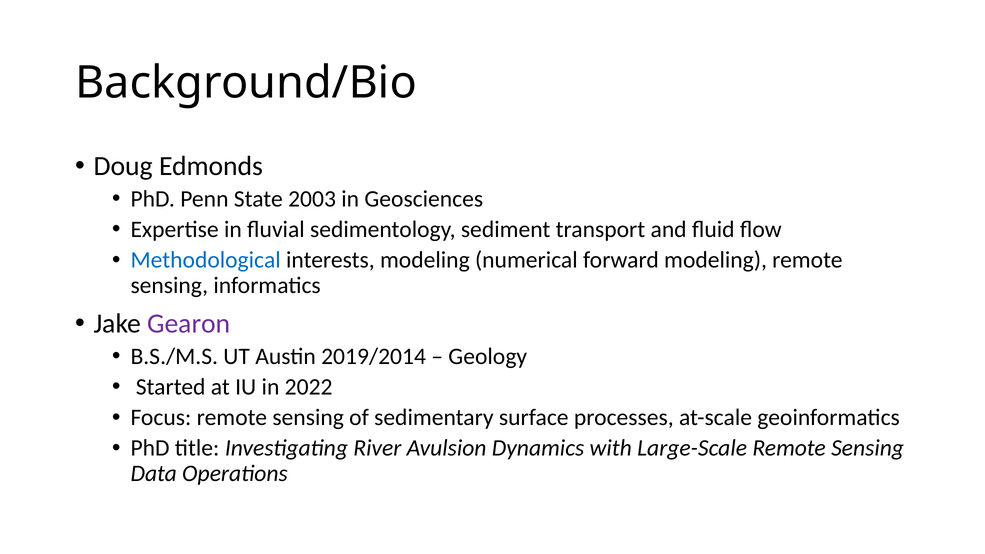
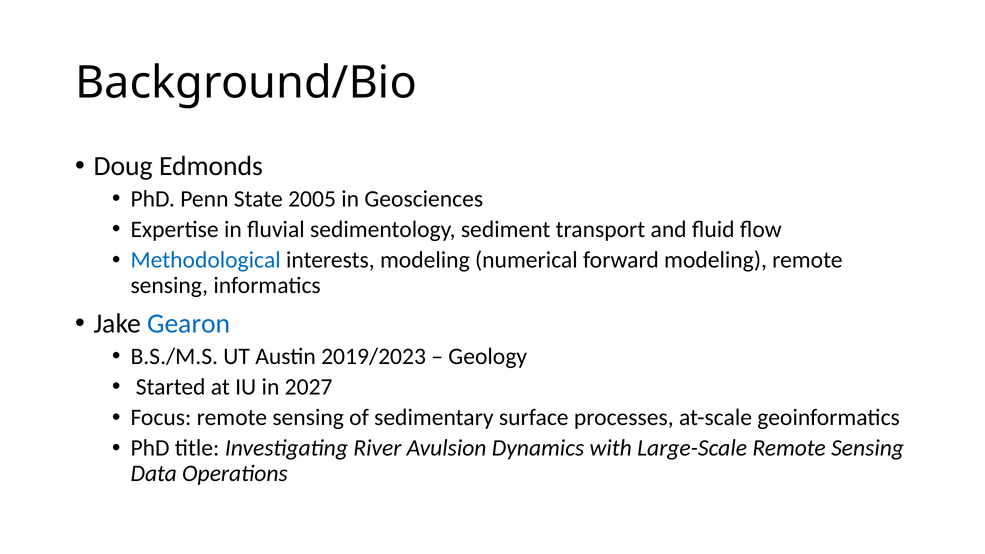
2003: 2003 -> 2005
Gearon colour: purple -> blue
2019/2014: 2019/2014 -> 2019/2023
2022: 2022 -> 2027
